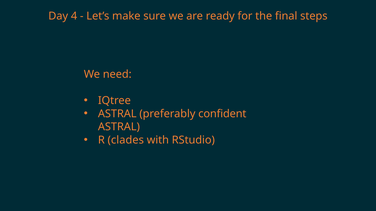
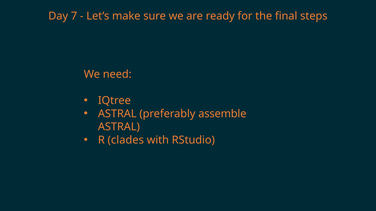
4: 4 -> 7
confident: confident -> assemble
